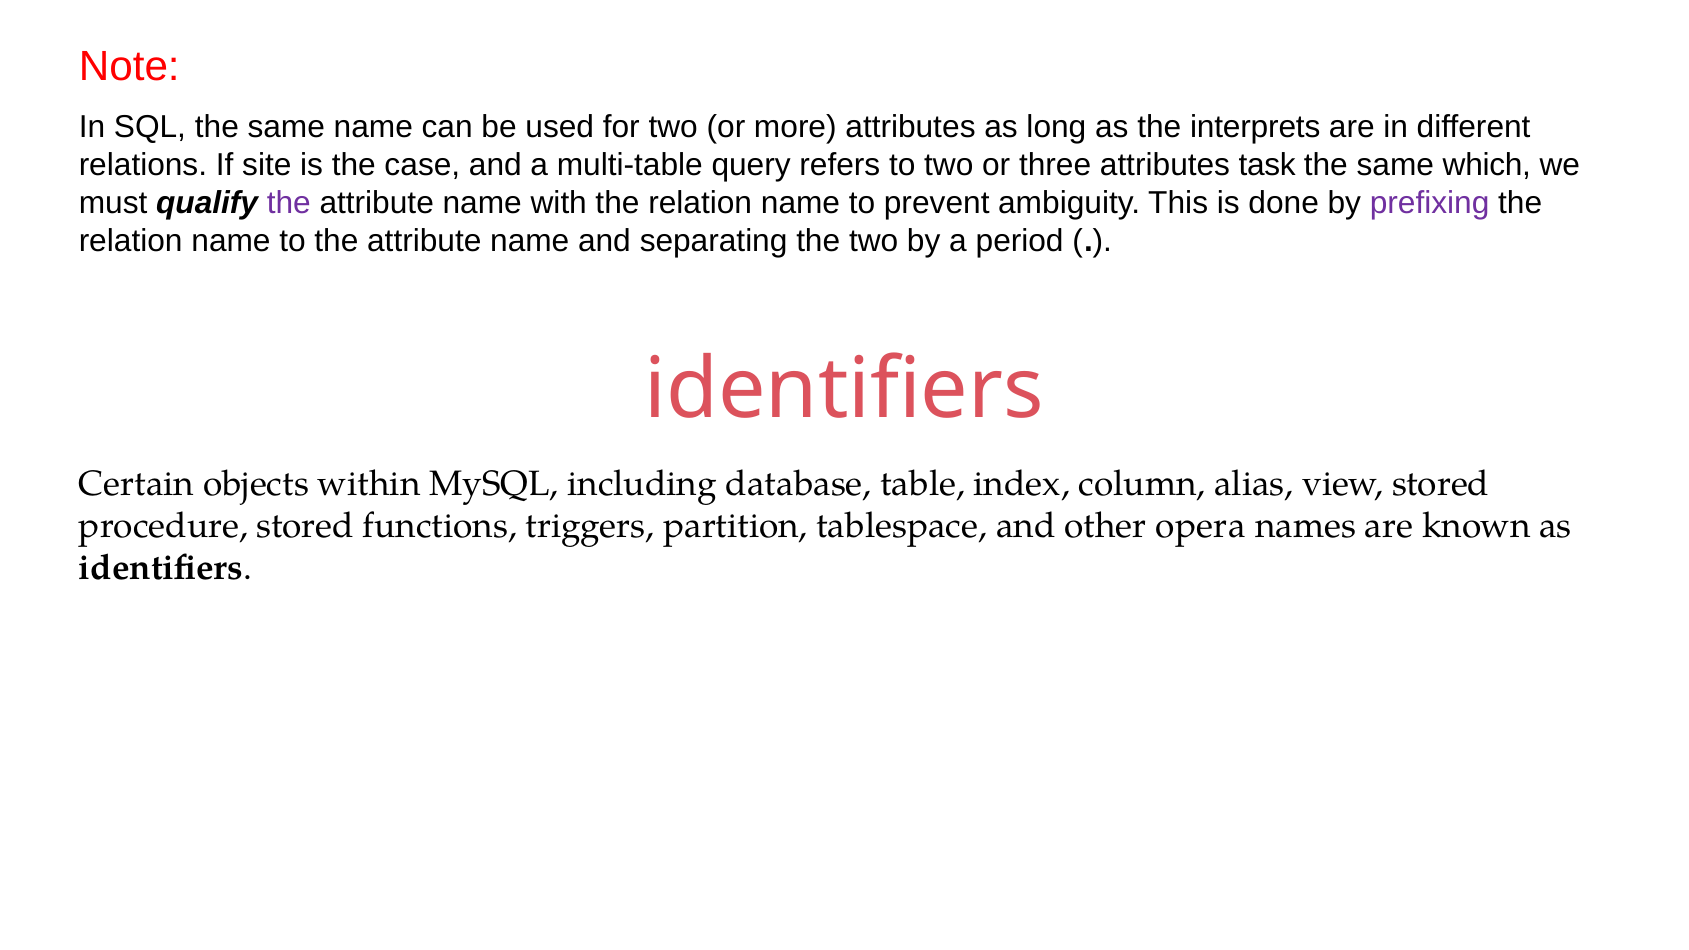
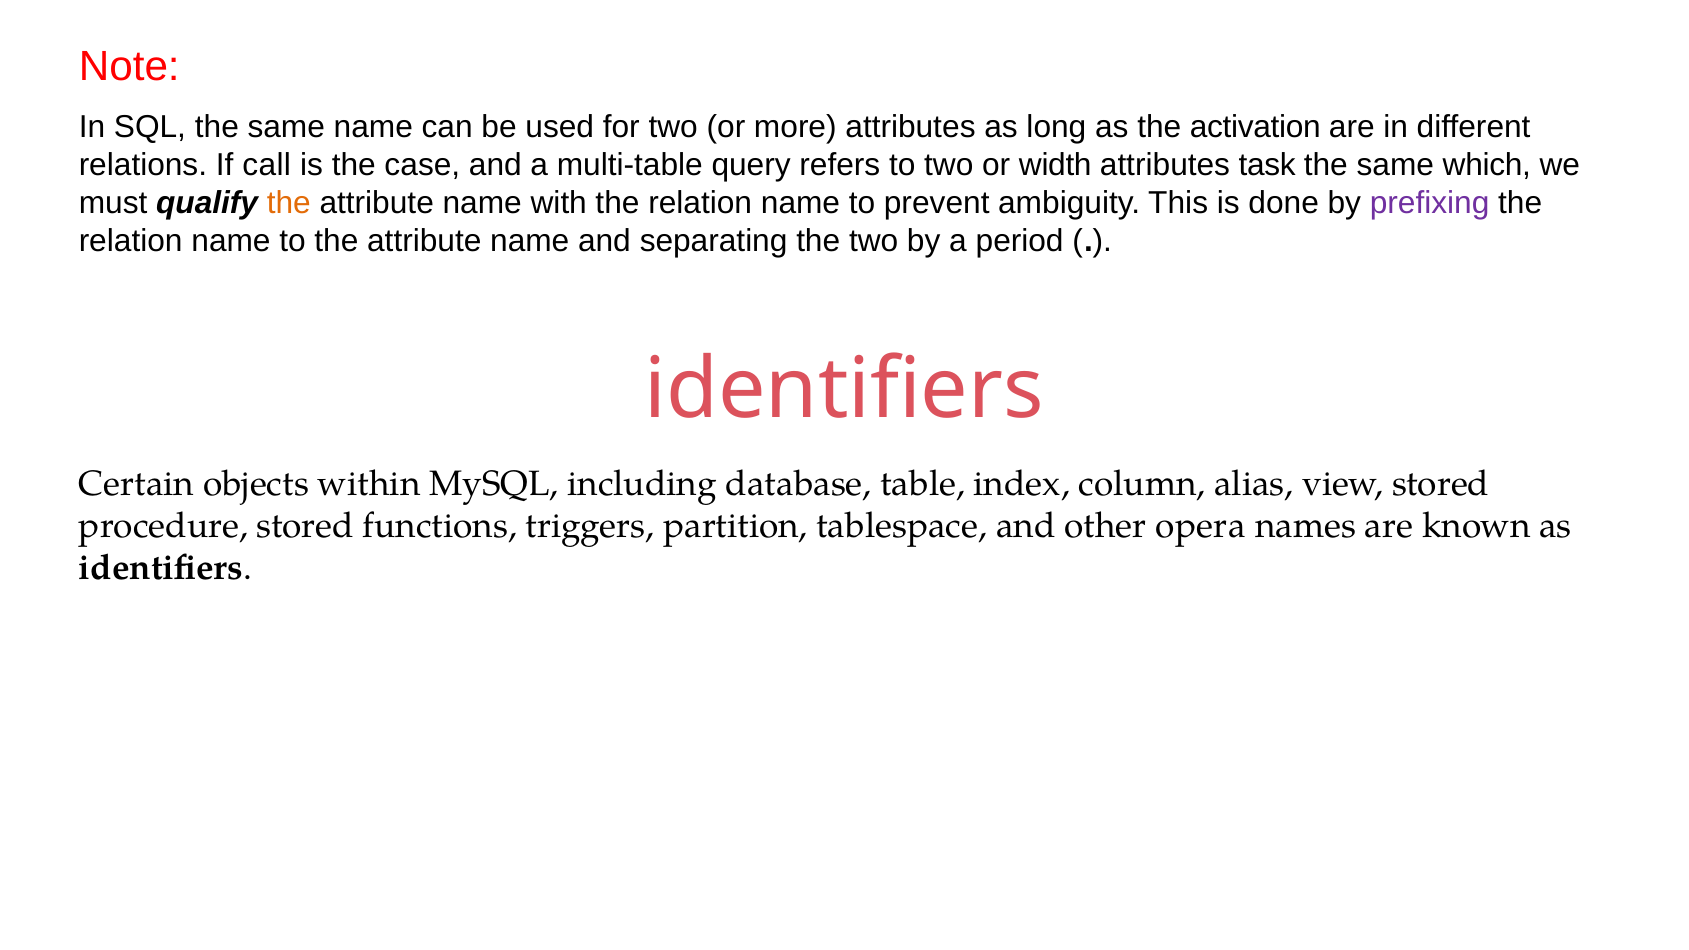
interprets: interprets -> activation
site: site -> call
three: three -> width
the at (289, 203) colour: purple -> orange
